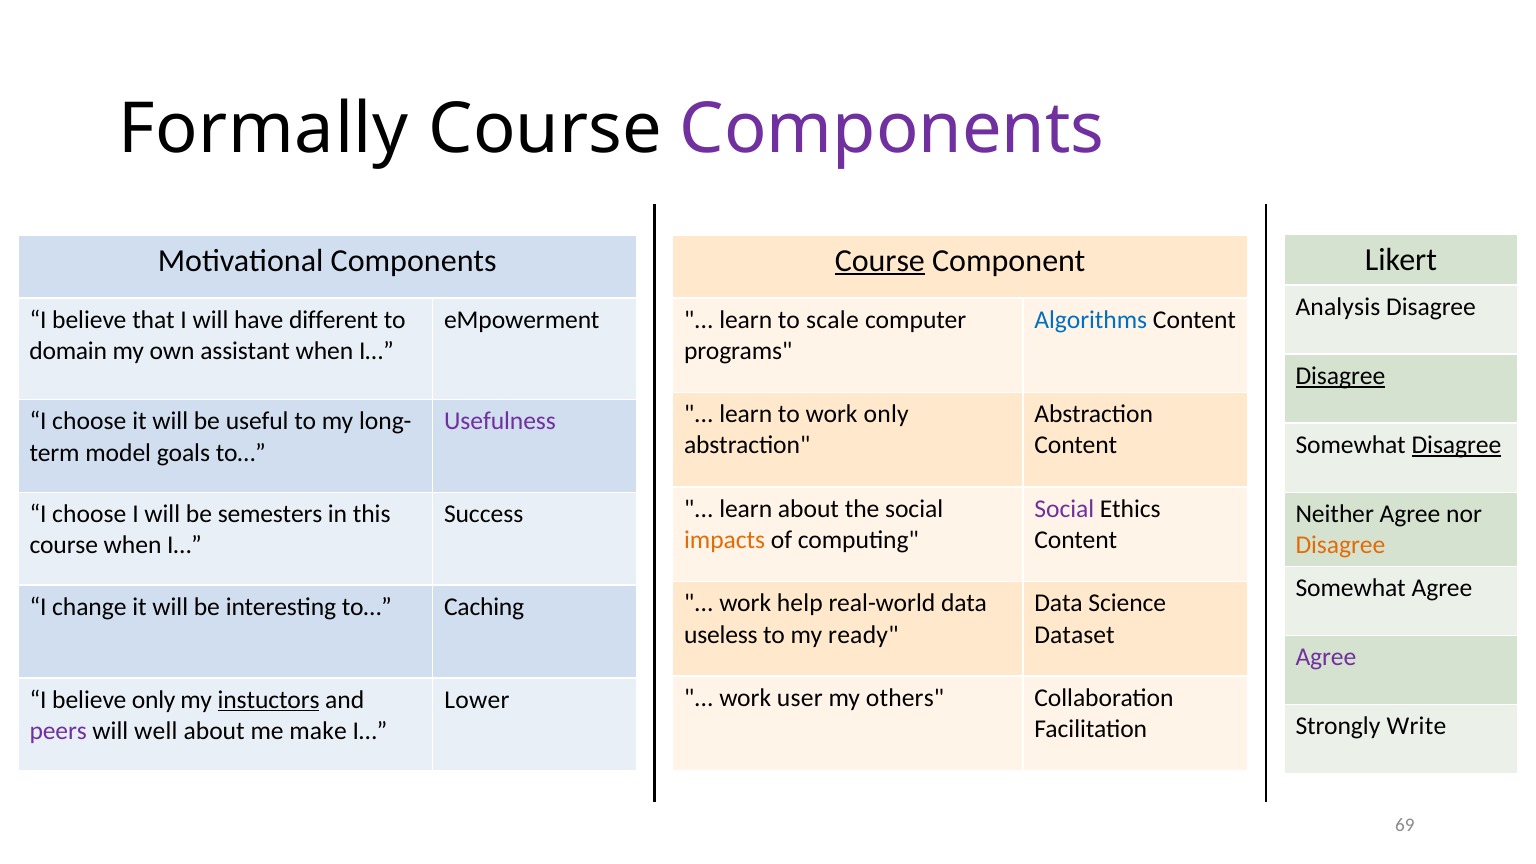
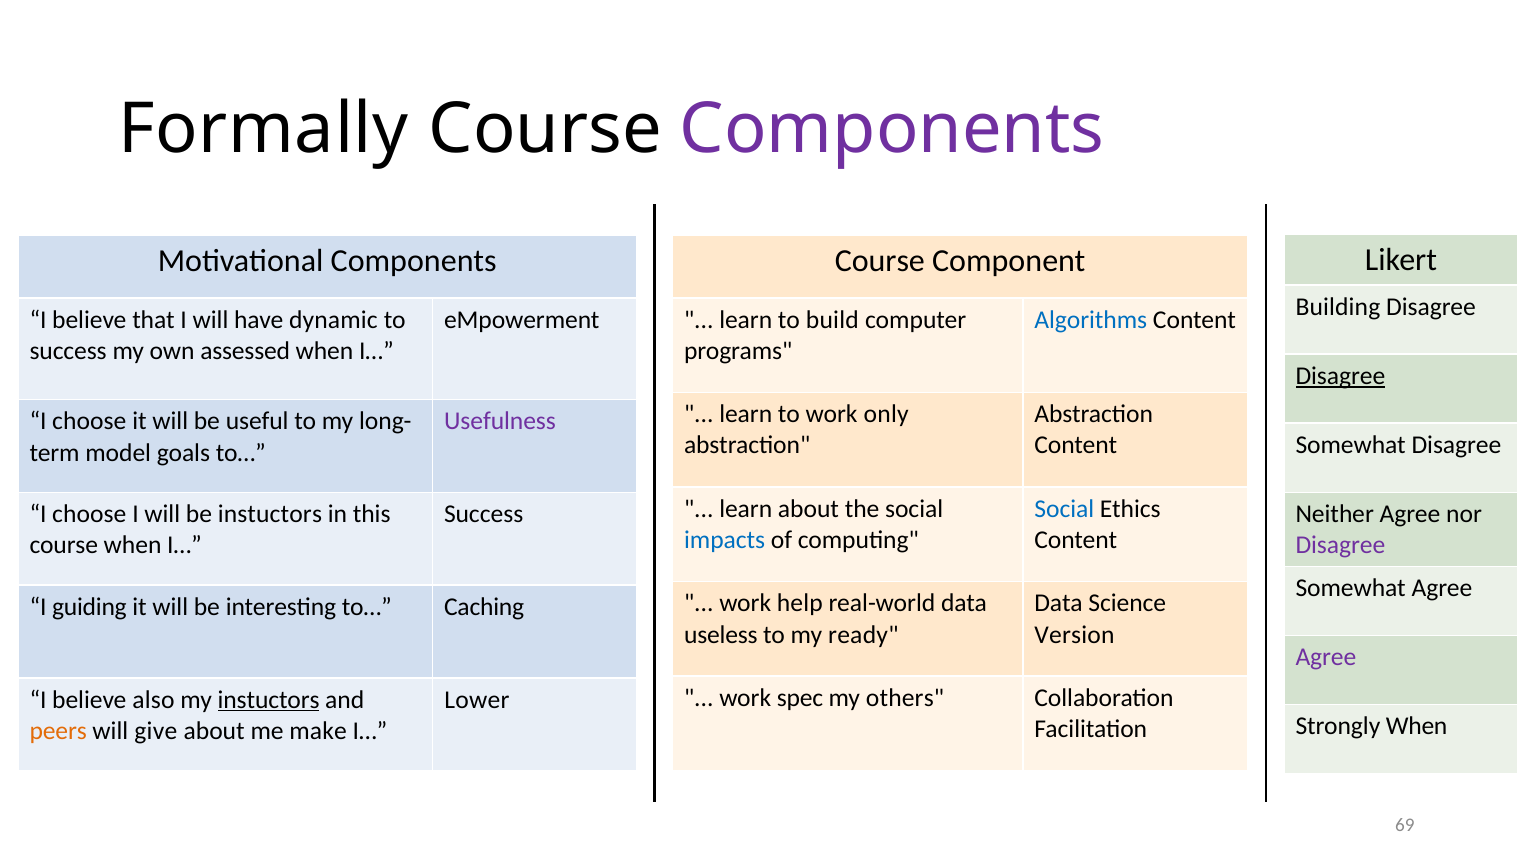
Course at (880, 261) underline: present -> none
Analysis: Analysis -> Building
different: different -> dynamic
scale: scale -> build
domain at (68, 351): domain -> success
assistant: assistant -> assessed
Disagree at (1456, 445) underline: present -> none
Social at (1064, 509) colour: purple -> blue
be semesters: semesters -> instuctors
impacts colour: orange -> blue
Disagree at (1340, 545) colour: orange -> purple
change: change -> guiding
Dataset: Dataset -> Version
user: user -> spec
believe only: only -> also
Strongly Write: Write -> When
peers colour: purple -> orange
well: well -> give
